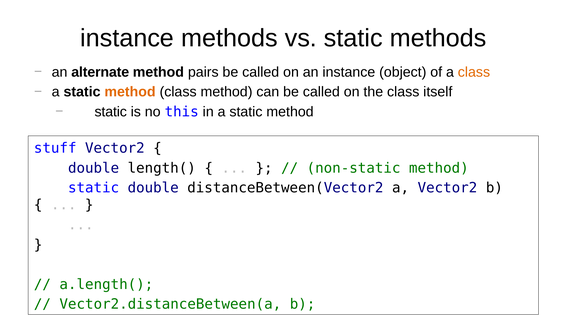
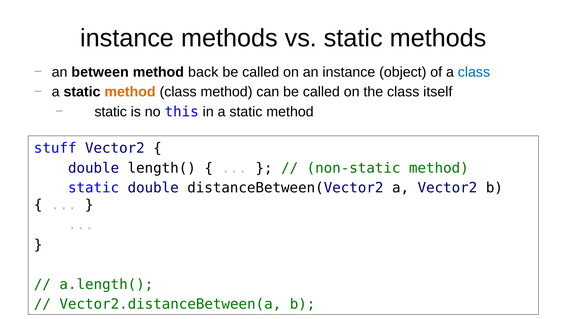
alternate: alternate -> between
pairs: pairs -> back
class at (474, 72) colour: orange -> blue
